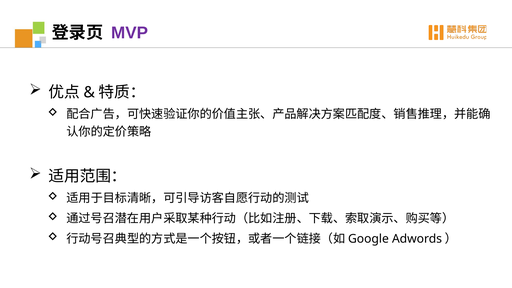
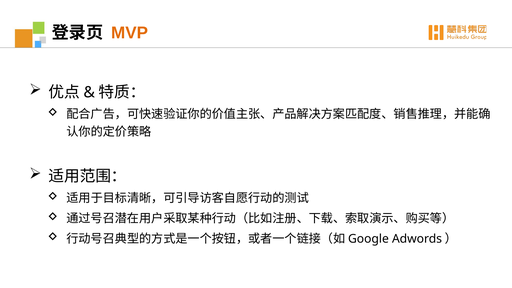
MVP colour: purple -> orange
